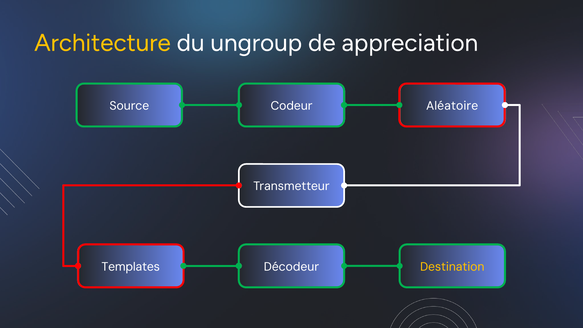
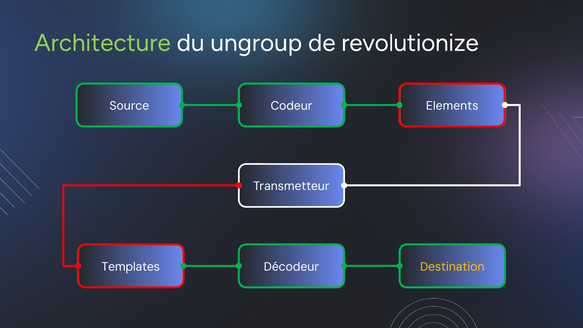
Architecture colour: yellow -> light green
appreciation: appreciation -> revolutionize
Aléatoire: Aléatoire -> Elements
